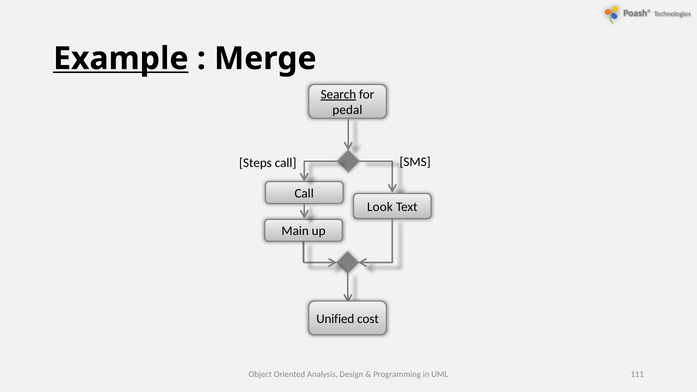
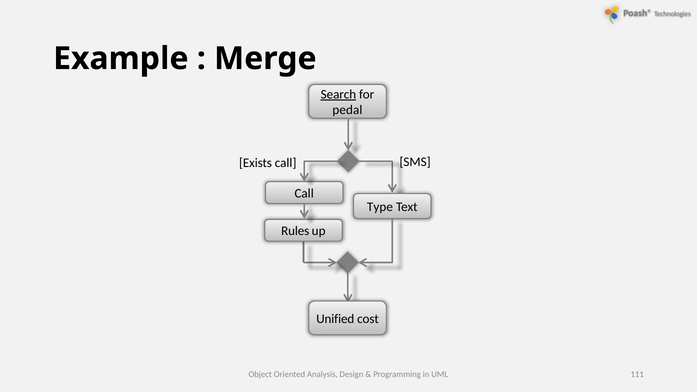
Example underline: present -> none
Steps: Steps -> Exists
Look: Look -> Type
Main: Main -> Rules
